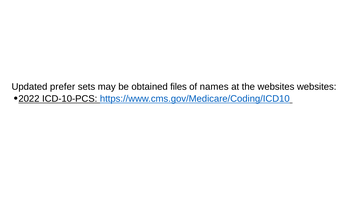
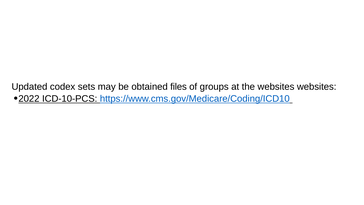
prefer: prefer -> codex
names: names -> groups
